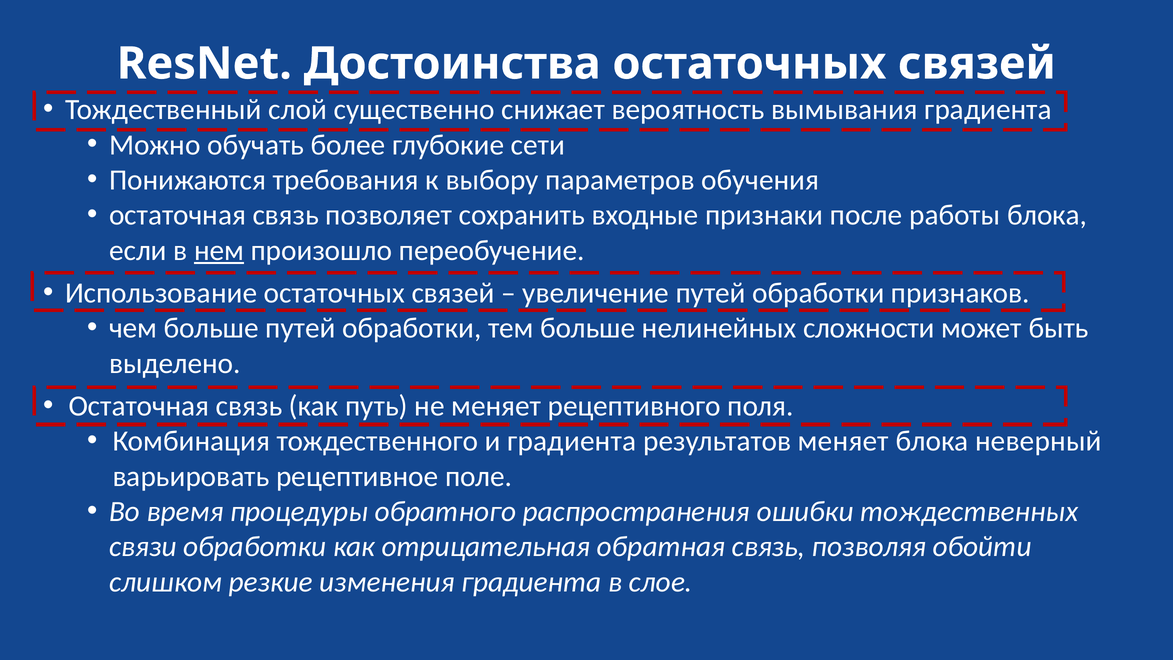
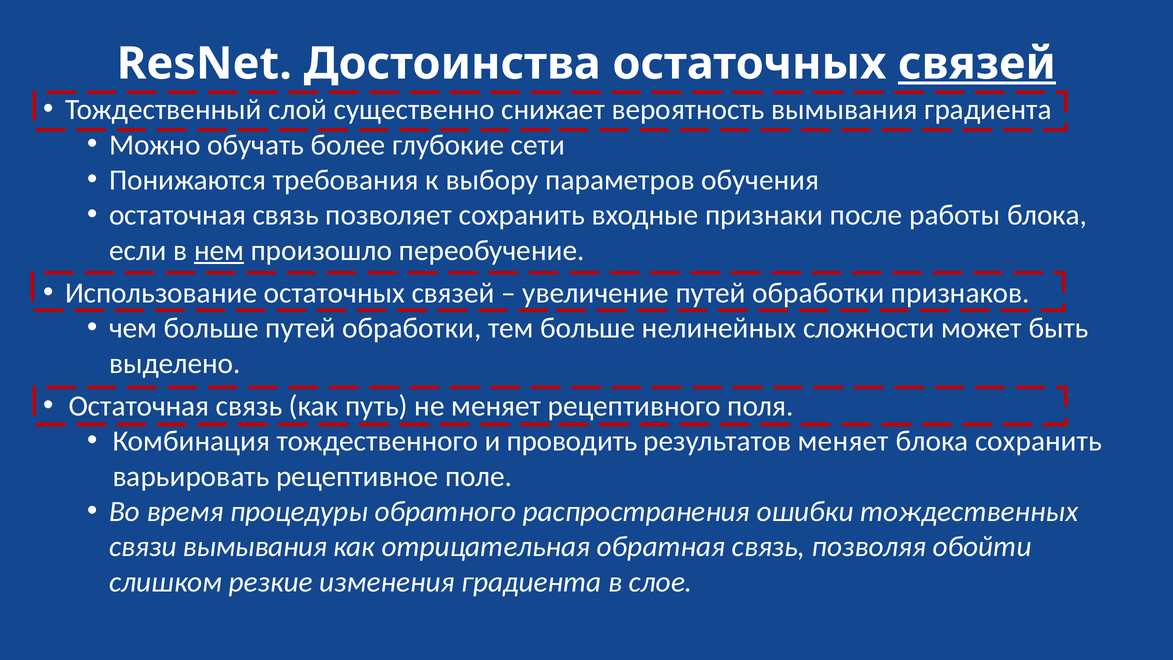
связей at (977, 64) underline: none -> present
и градиента: градиента -> проводить
блока неверный: неверный -> сохранить
связи обработки: обработки -> вымывания
